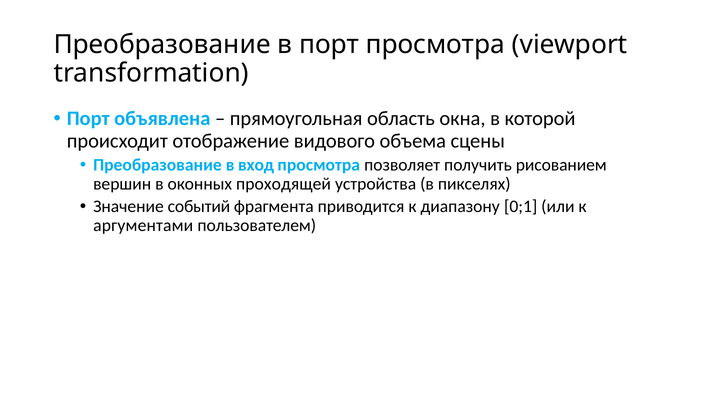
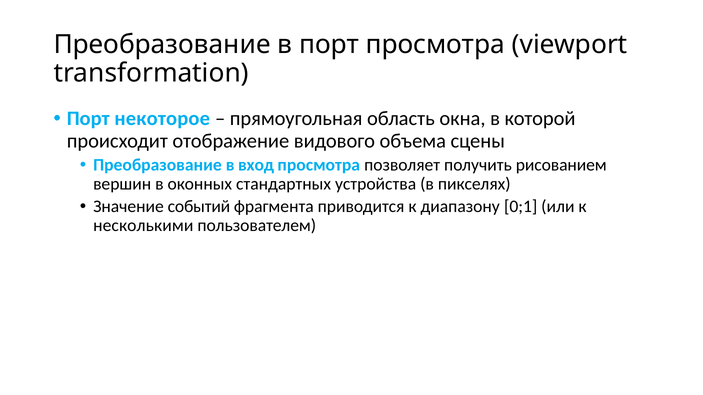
объявлена: объявлена -> некоторое
проходящей: проходящей -> стандартных
аргументами: аргументами -> несколькими
